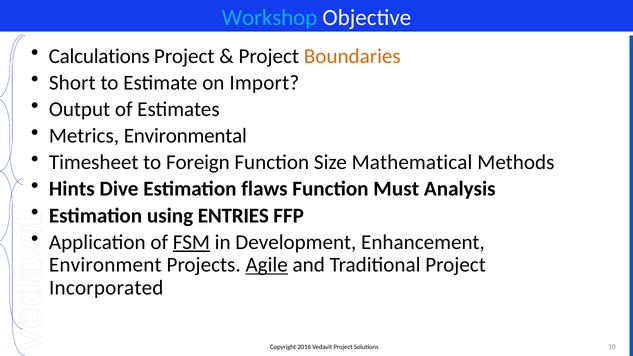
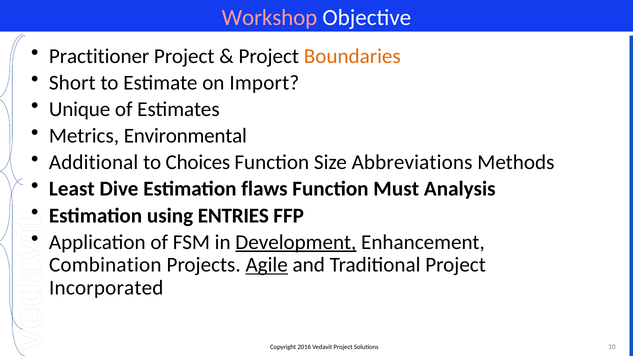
Workshop colour: light blue -> pink
Calculations: Calculations -> Practitioner
Output: Output -> Unique
Timesheet: Timesheet -> Additional
Foreign: Foreign -> Choices
Mathematical: Mathematical -> Abbreviations
Hints: Hints -> Least
FSM underline: present -> none
Development underline: none -> present
Environment: Environment -> Combination
